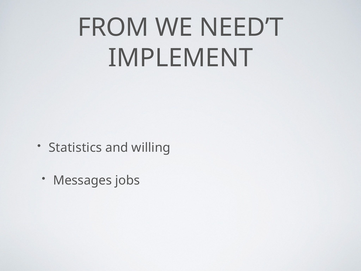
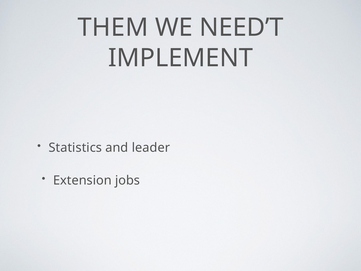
FROM: FROM -> THEM
willing: willing -> leader
Messages: Messages -> Extension
